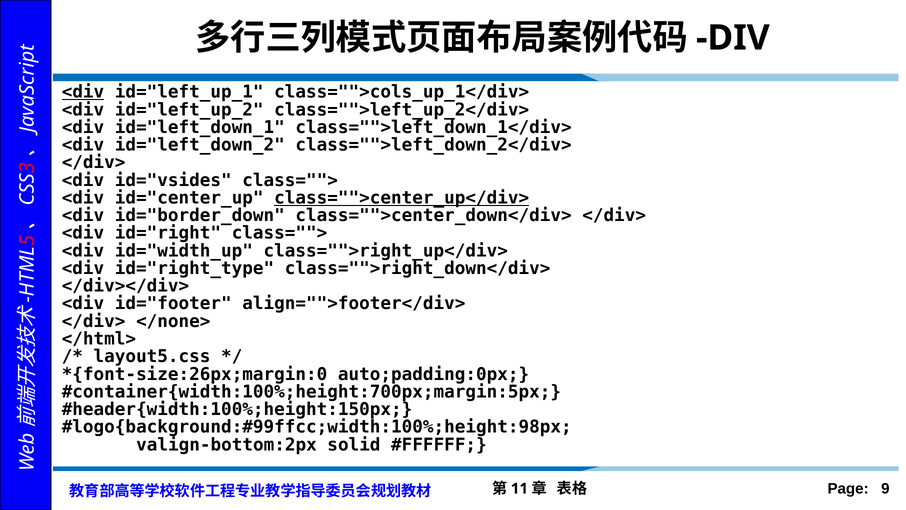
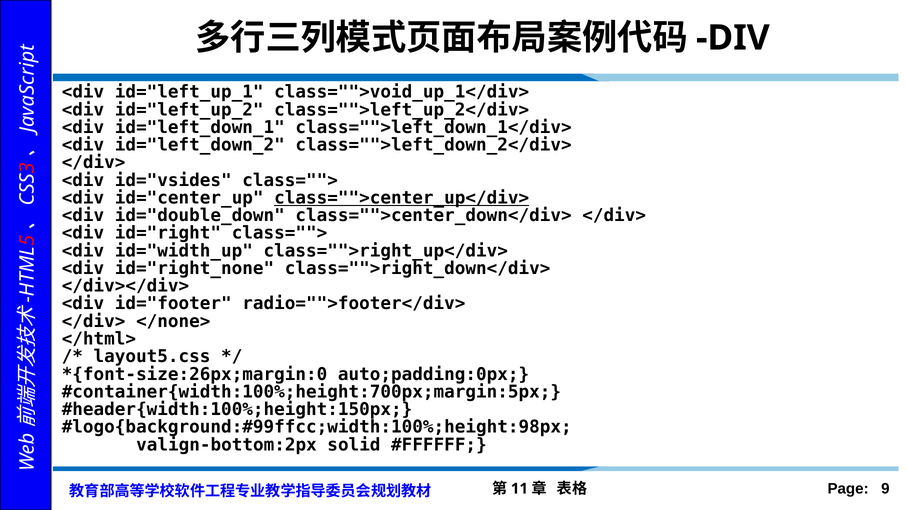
<div at (83, 92) underline: present -> none
class="">cols_up_1</div>: class="">cols_up_1</div> -> class="">void_up_1</div>
id="border_down: id="border_down -> id="double_down
id="right_type: id="right_type -> id="right_none
align="">footer</div>: align="">footer</div> -> radio="">footer</div>
